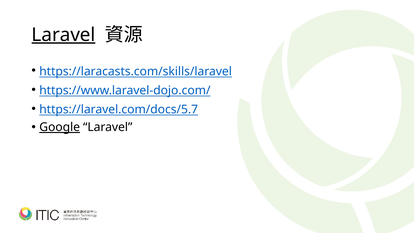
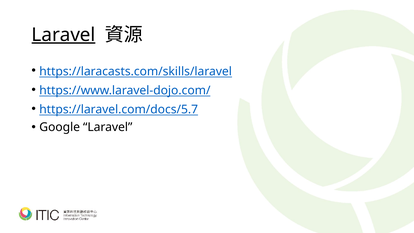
Google underline: present -> none
